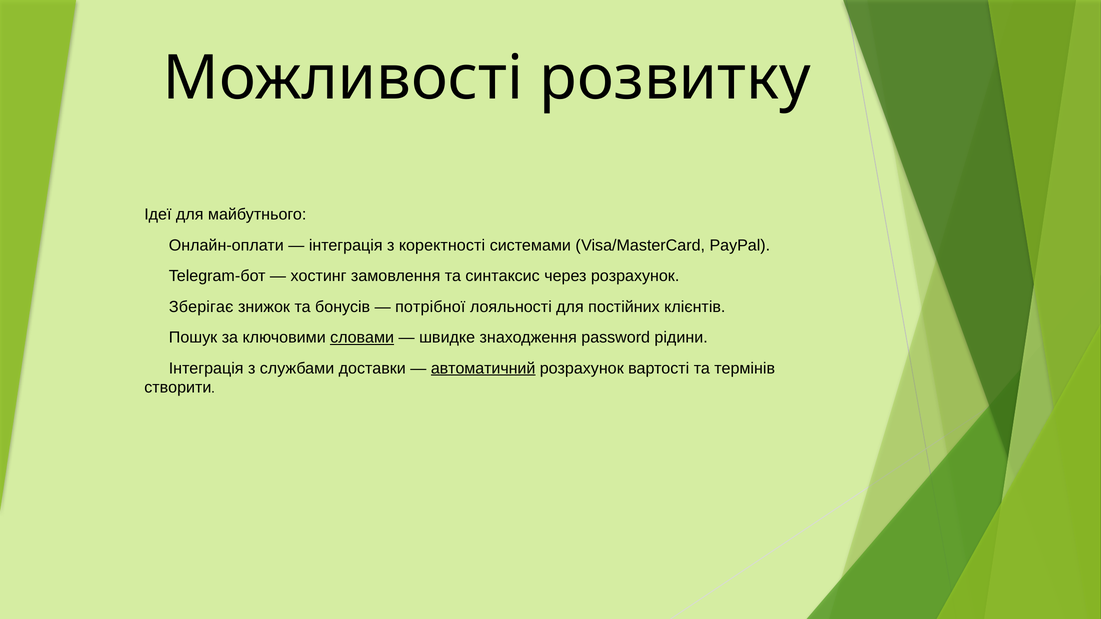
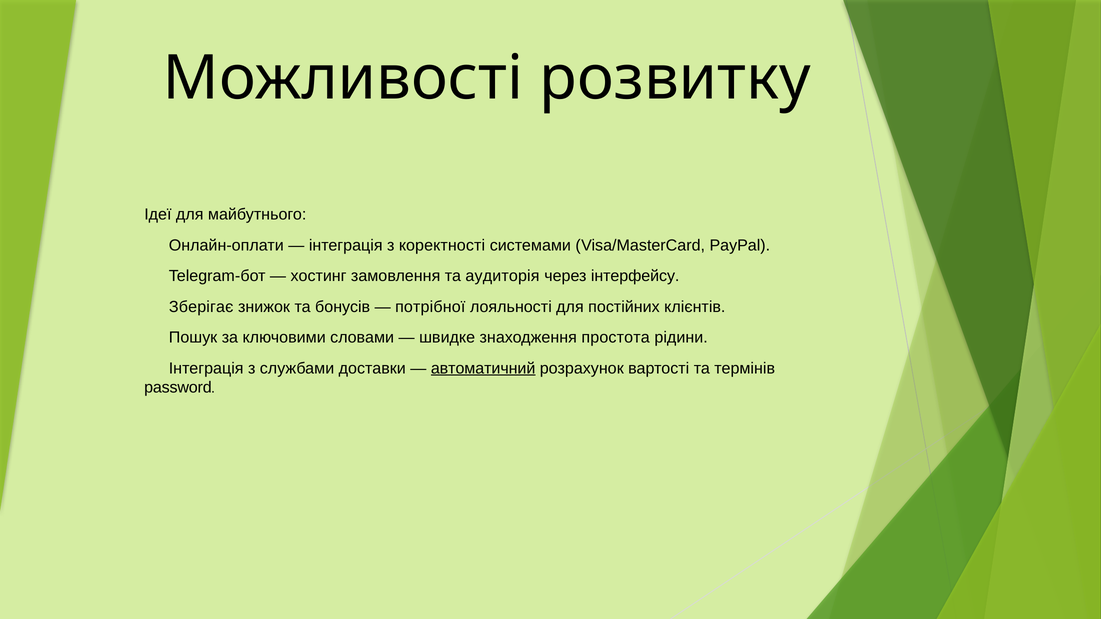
синтаксис: синтаксис -> аудиторія
через розрахунок: розрахунок -> інтерфейсу
словами underline: present -> none
password: password -> простота
створити: створити -> password
